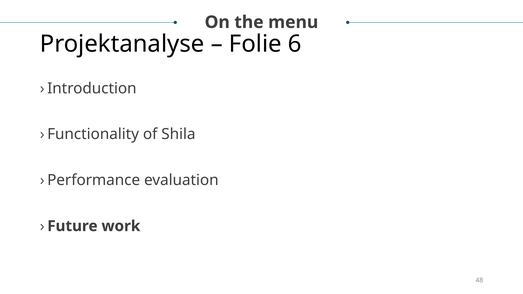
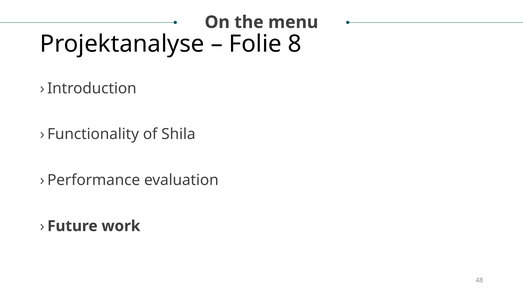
6: 6 -> 8
